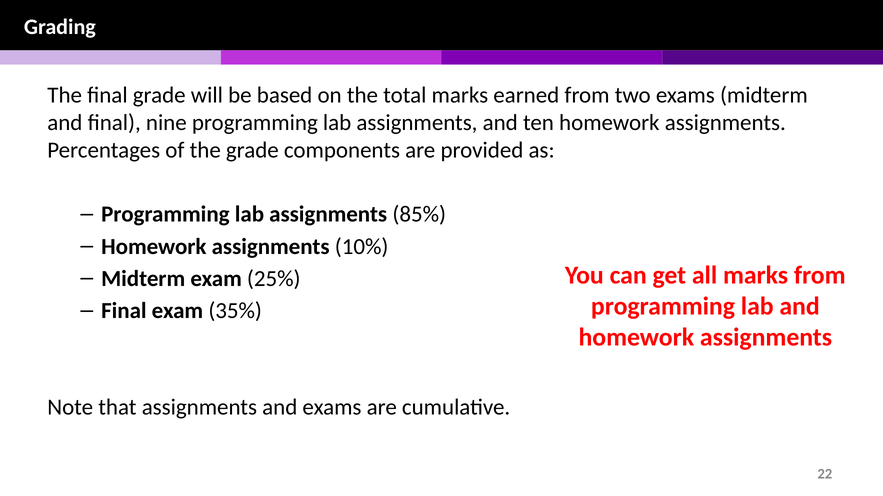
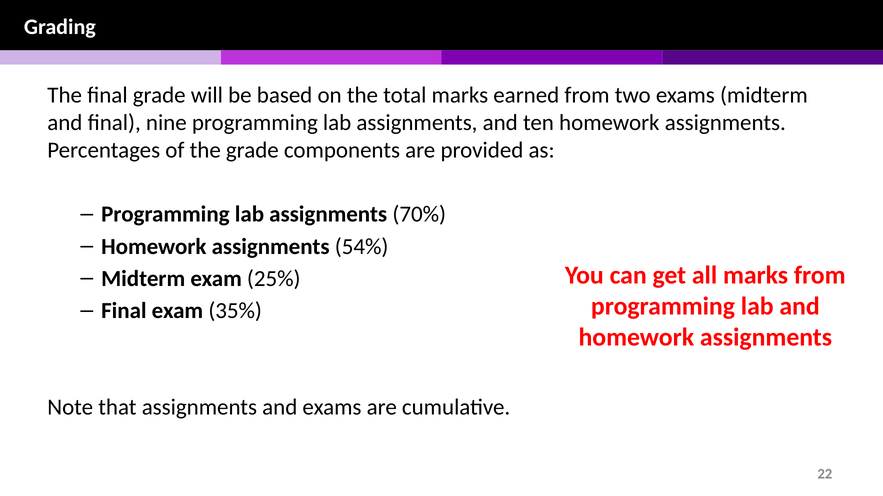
85%: 85% -> 70%
10%: 10% -> 54%
